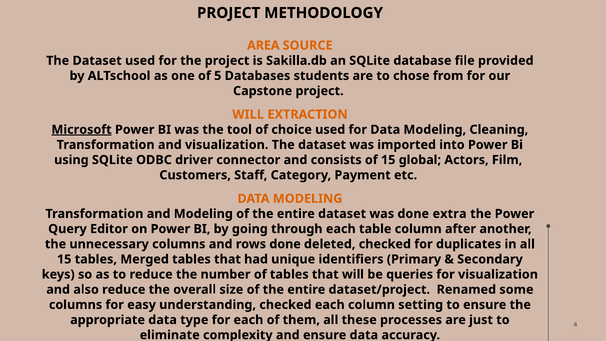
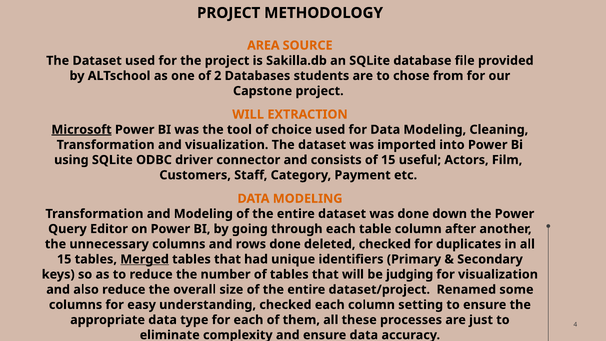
of 5: 5 -> 2
global: global -> useful
done extra: extra -> down
Merged underline: none -> present
be queries: queries -> judging
